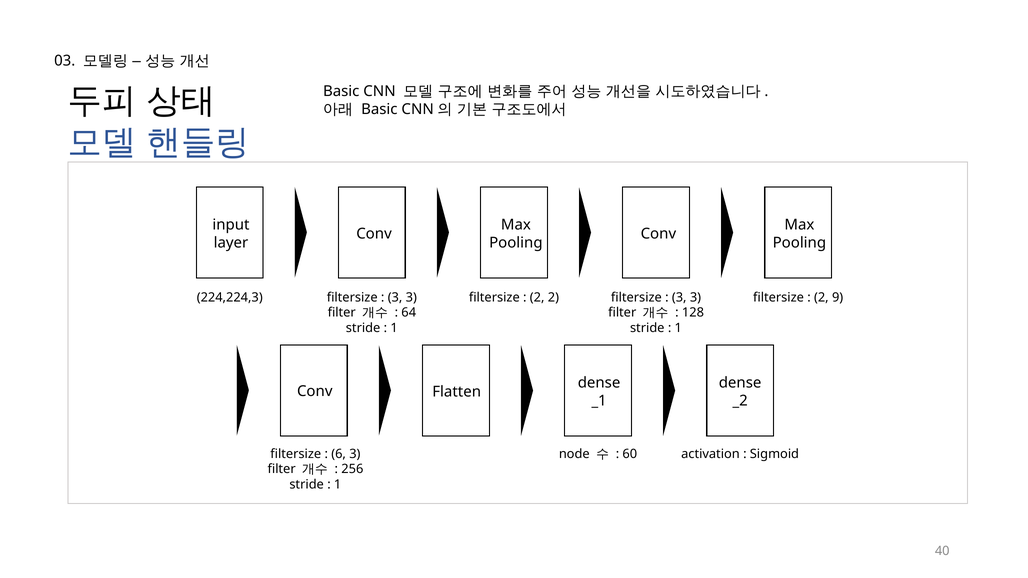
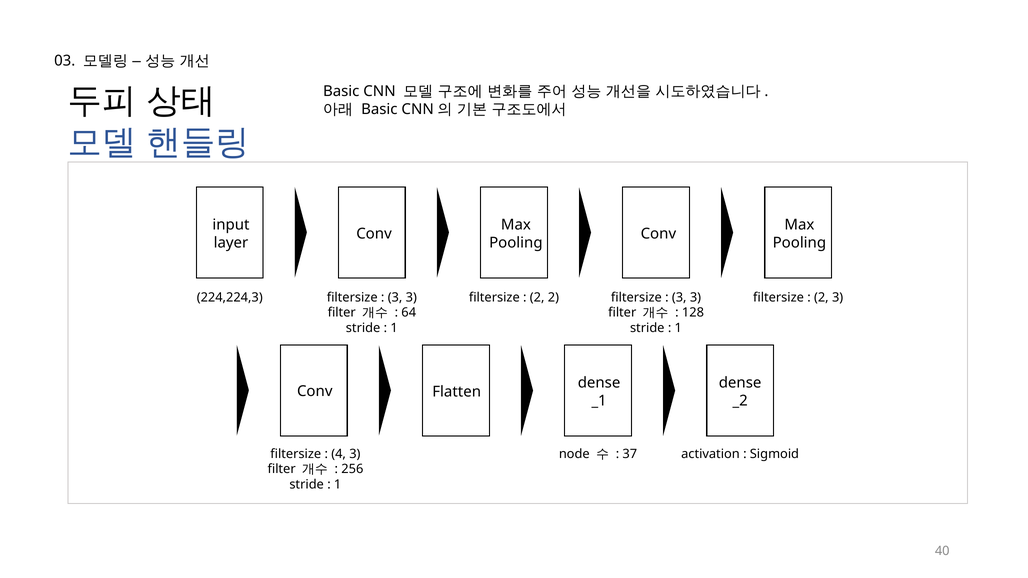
2 9: 9 -> 3
6: 6 -> 4
60: 60 -> 37
